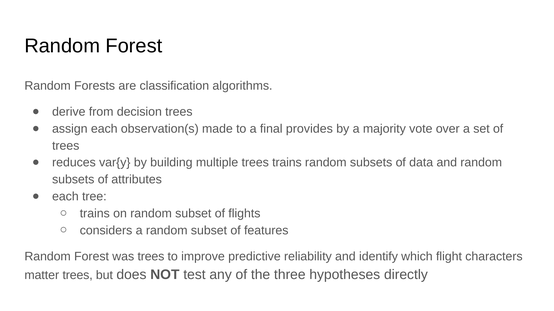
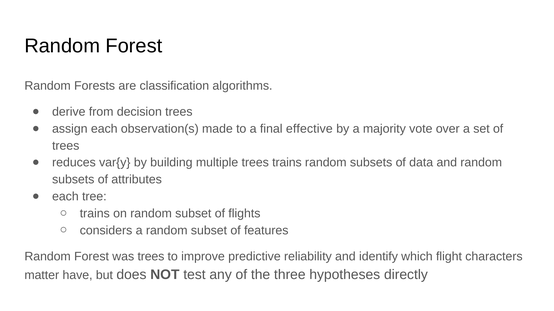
provides: provides -> effective
matter trees: trees -> have
